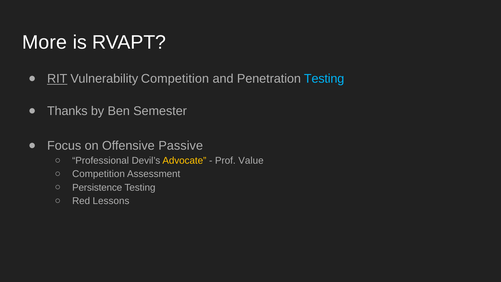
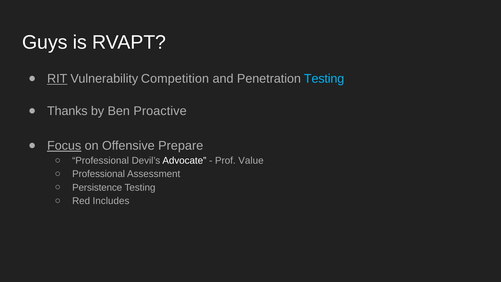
More: More -> Guys
Semester: Semester -> Proactive
Focus underline: none -> present
Passive: Passive -> Prepare
Advocate colour: yellow -> white
Competition at (99, 174): Competition -> Professional
Lessons: Lessons -> Includes
